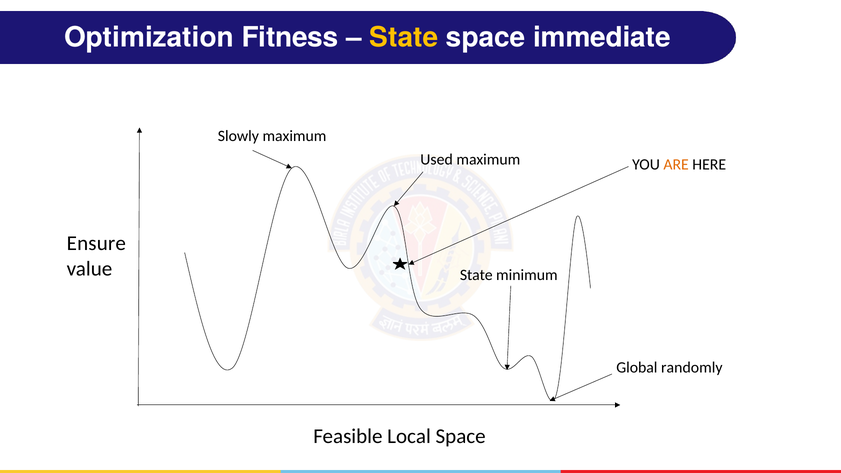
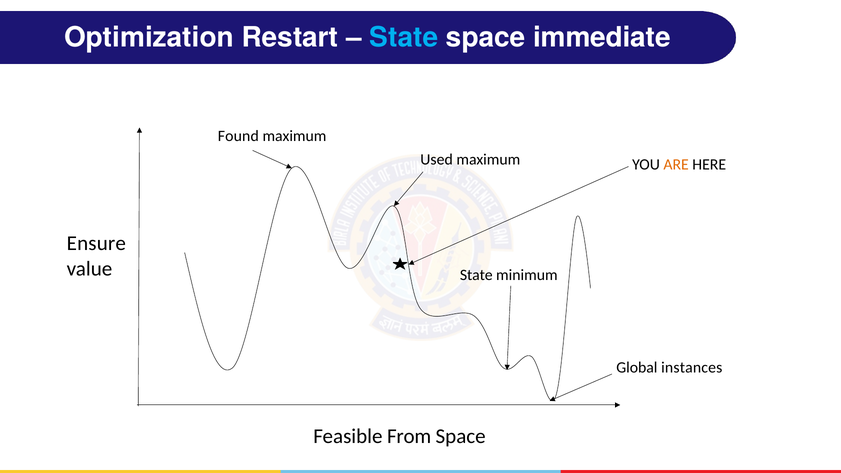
Fitness: Fitness -> Restart
State at (404, 37) colour: yellow -> light blue
Slowly: Slowly -> Found
randomly: randomly -> instances
Local: Local -> From
